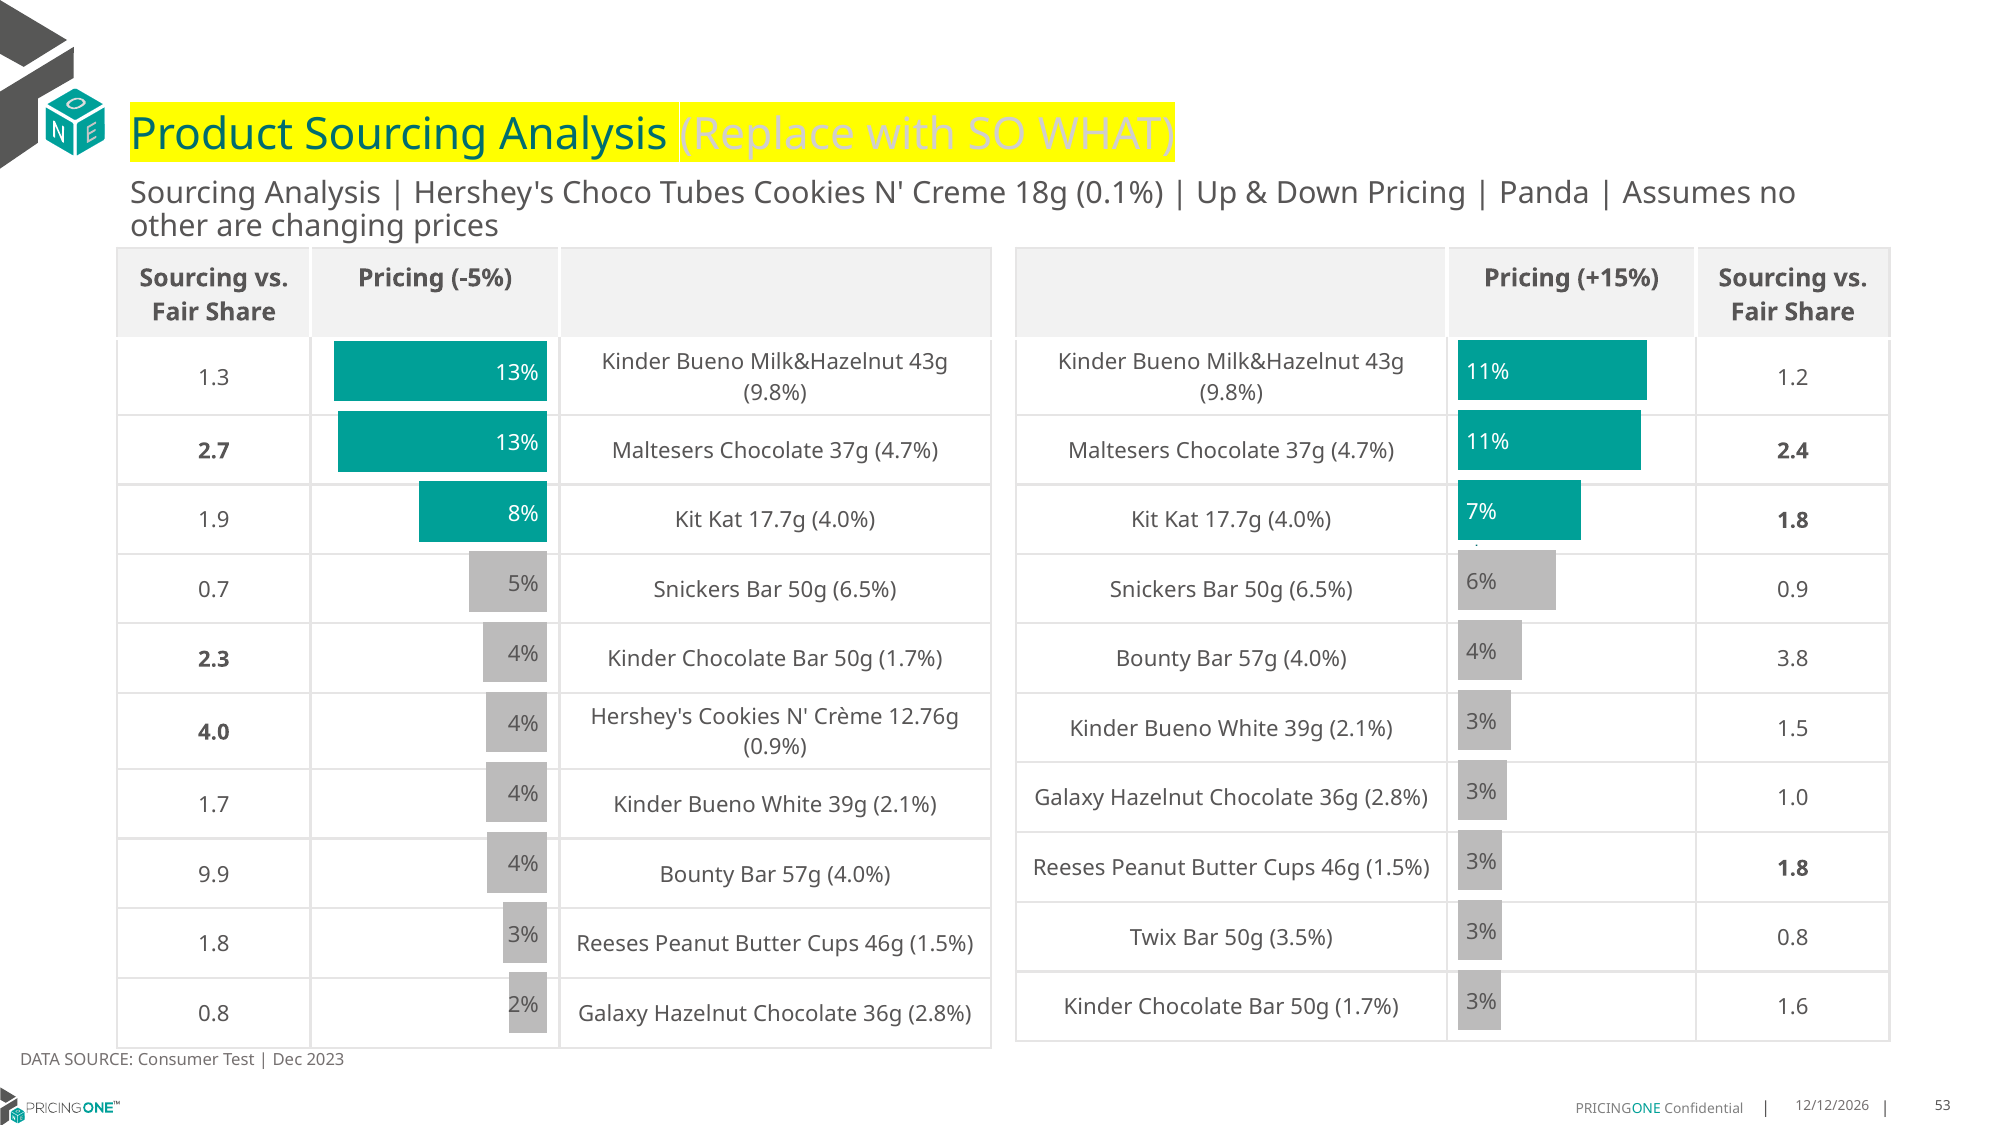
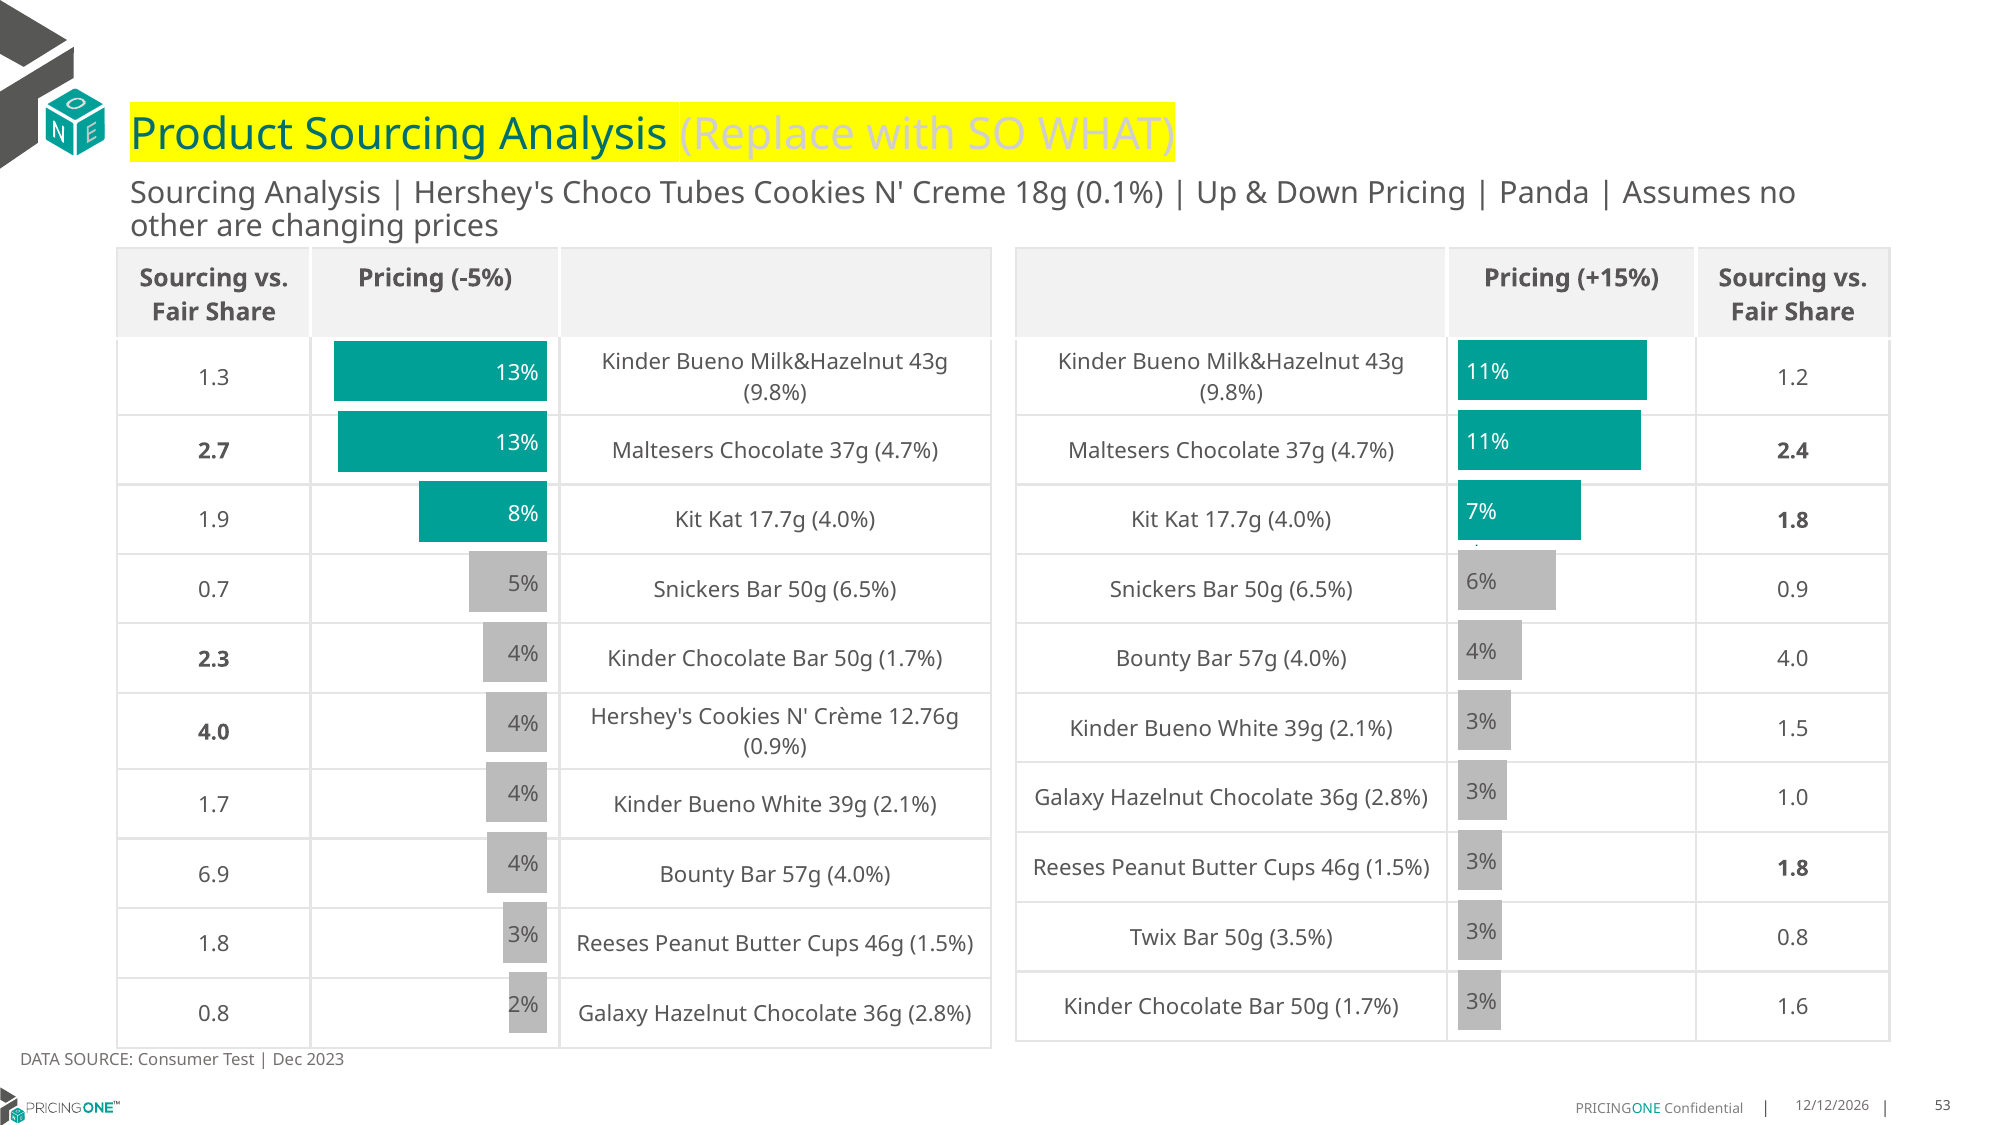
4.0% 3.8: 3.8 -> 4.0
9.9: 9.9 -> 6.9
